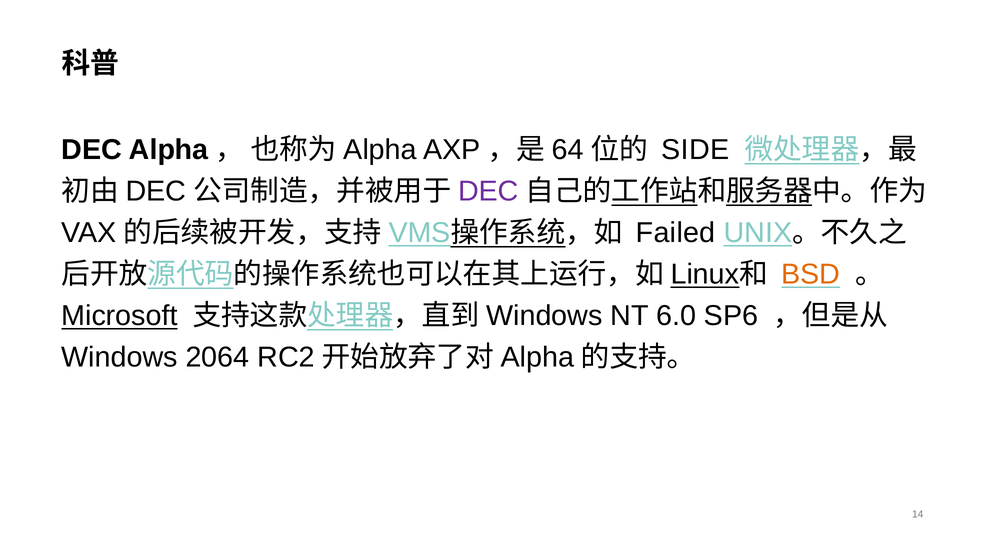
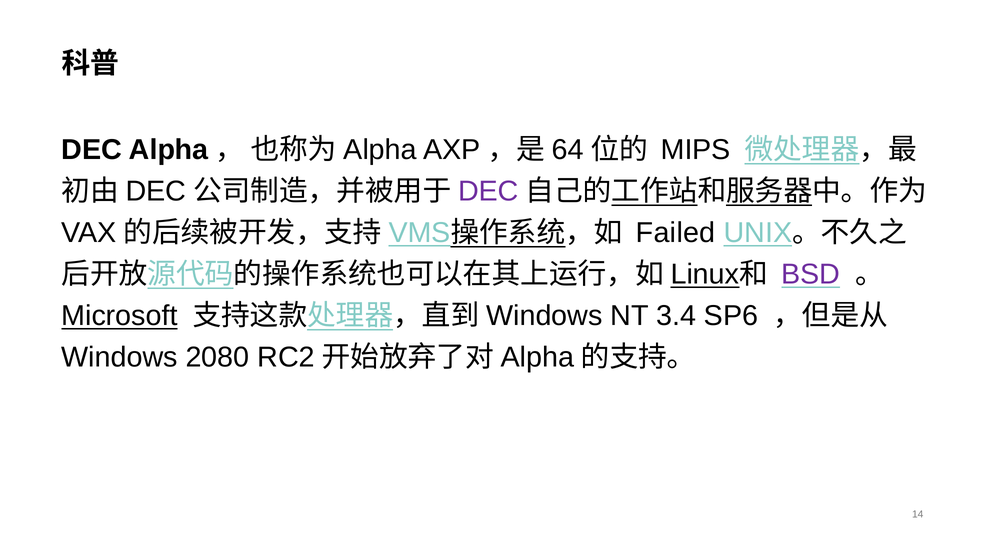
SIDE: SIDE -> MIPS
BSD colour: orange -> purple
6.0: 6.0 -> 3.4
2064: 2064 -> 2080
